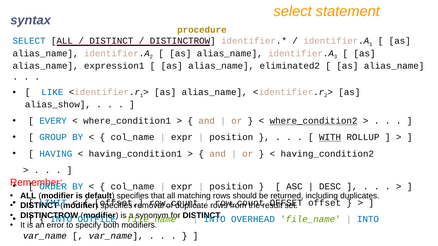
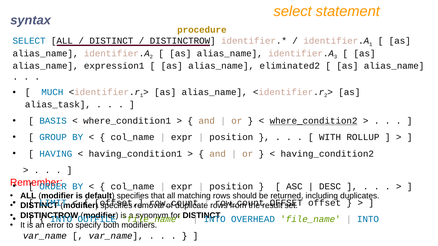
LIKE: LIKE -> MUCH
alias_show: alias_show -> alias_task
EVERY: EVERY -> BASIS
WITH underline: present -> none
